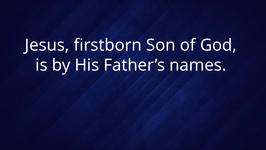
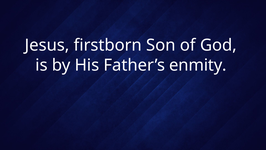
names: names -> enmity
